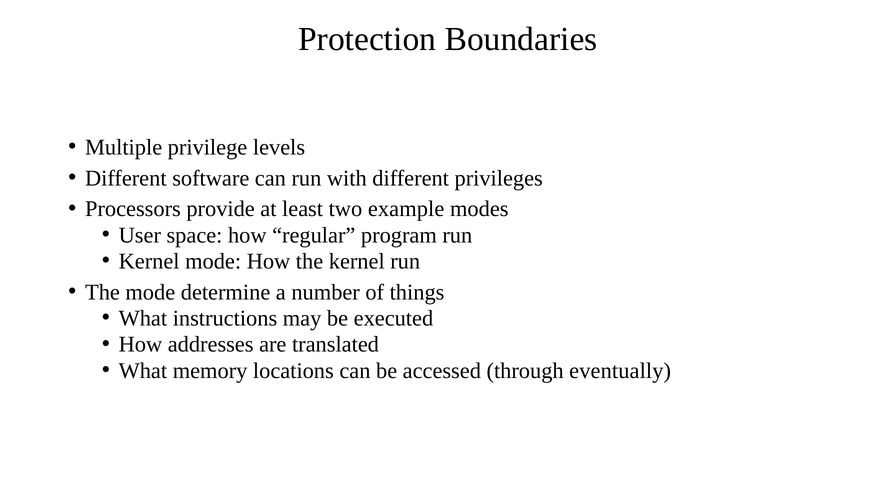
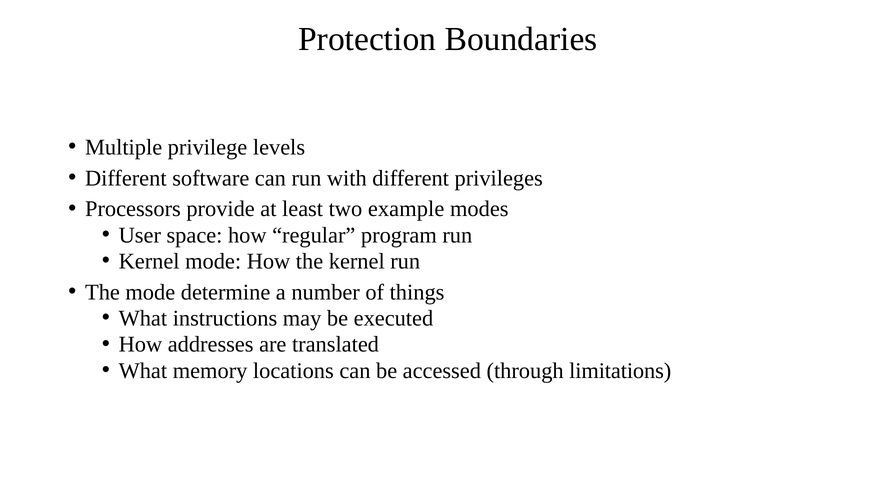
eventually: eventually -> limitations
